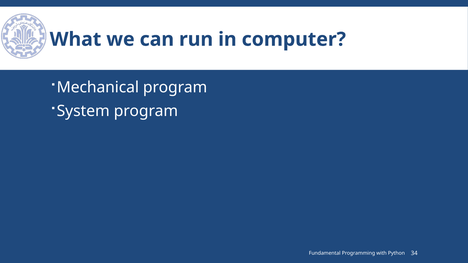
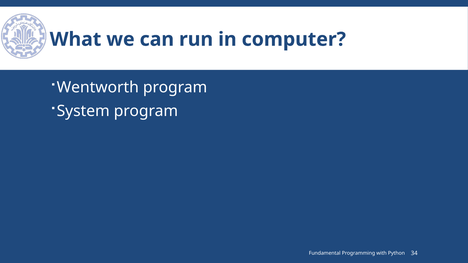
Mechanical: Mechanical -> Wentworth
